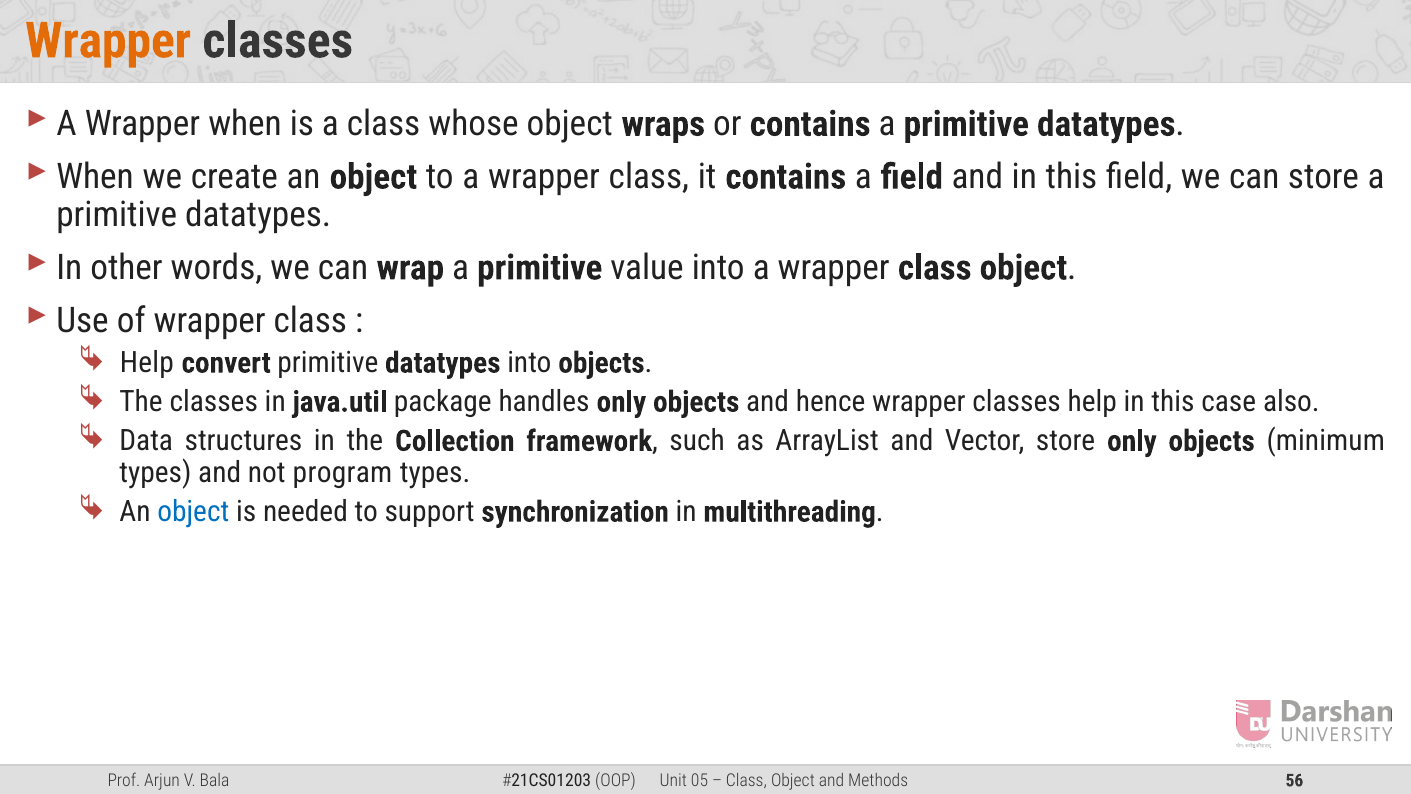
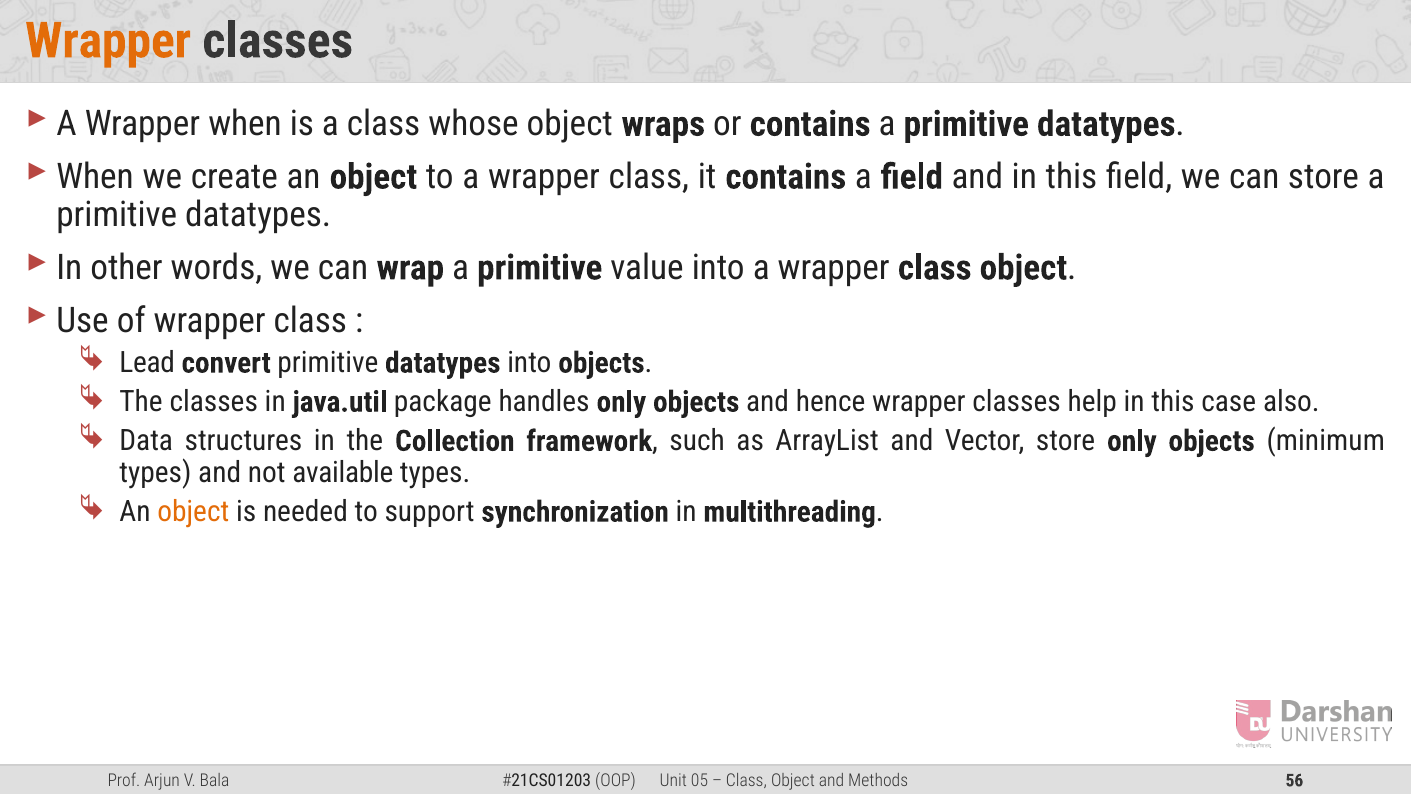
Help at (147, 363): Help -> Lead
program: program -> available
object at (193, 512) colour: blue -> orange
